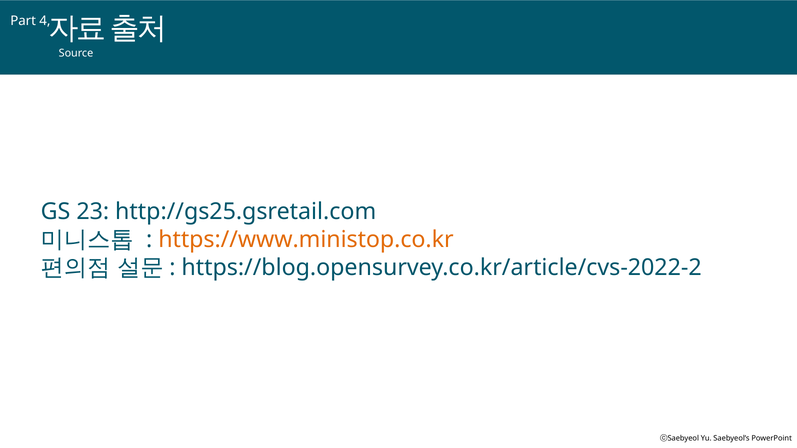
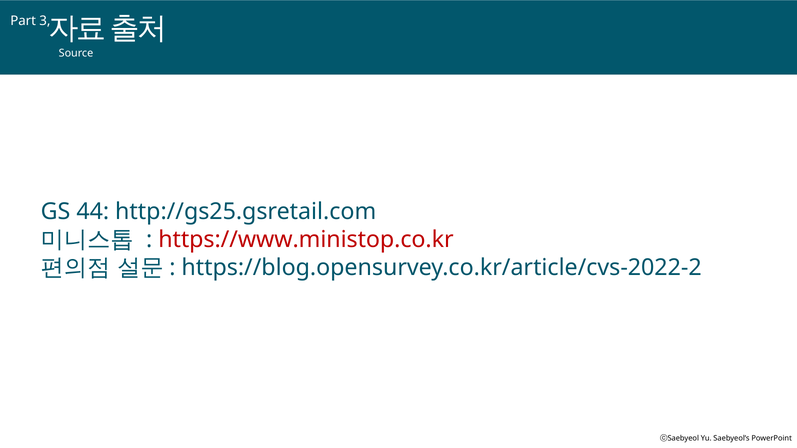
4: 4 -> 3
23: 23 -> 44
https://www.ministop.co.kr colour: orange -> red
